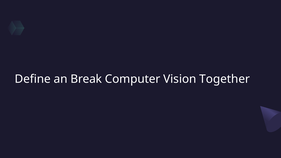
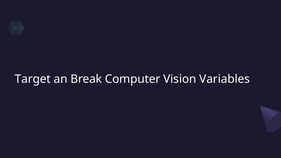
Define: Define -> Target
Together: Together -> Variables
